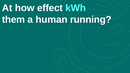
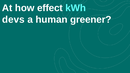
them: them -> devs
running: running -> greener
